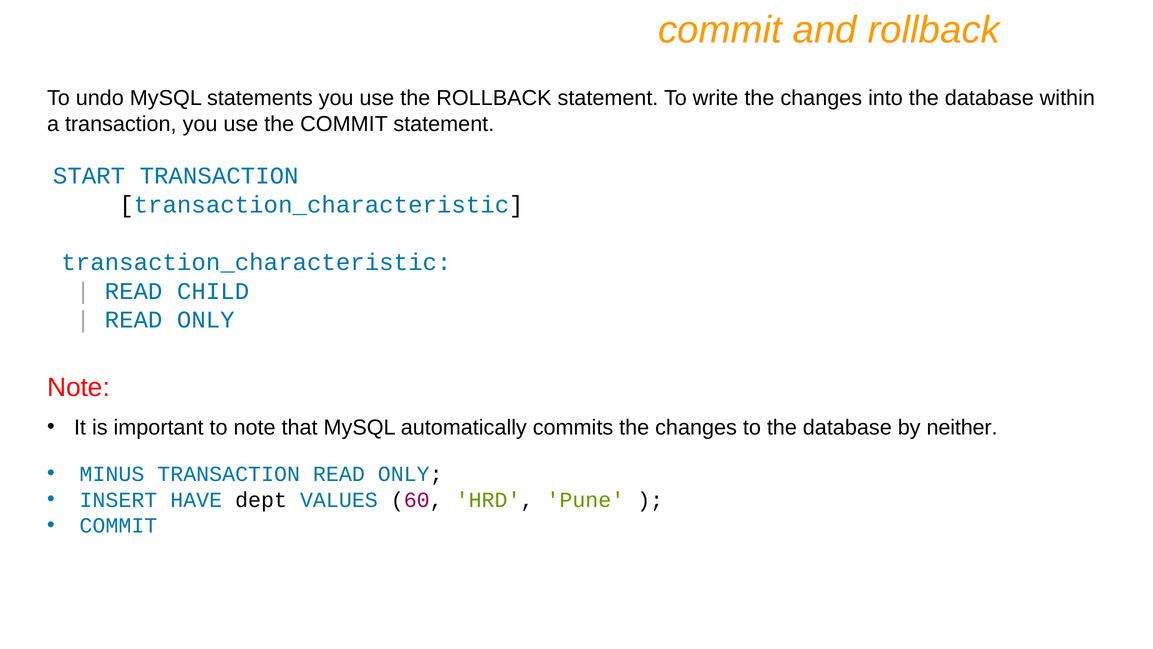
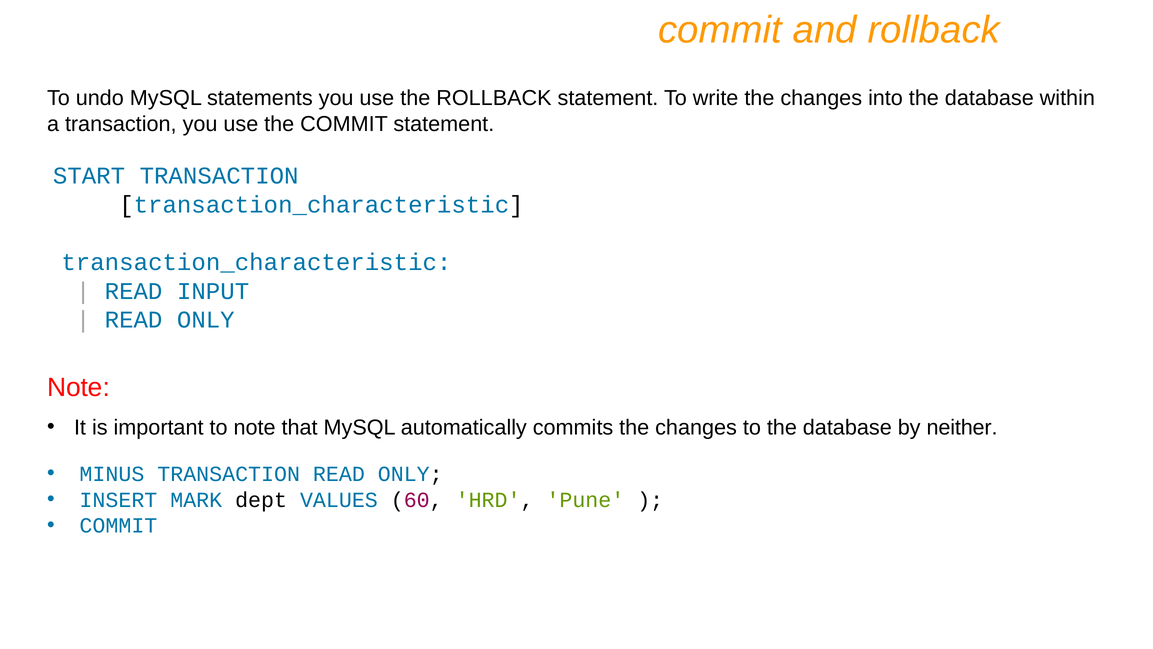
CHILD: CHILD -> INPUT
HAVE: HAVE -> MARK
